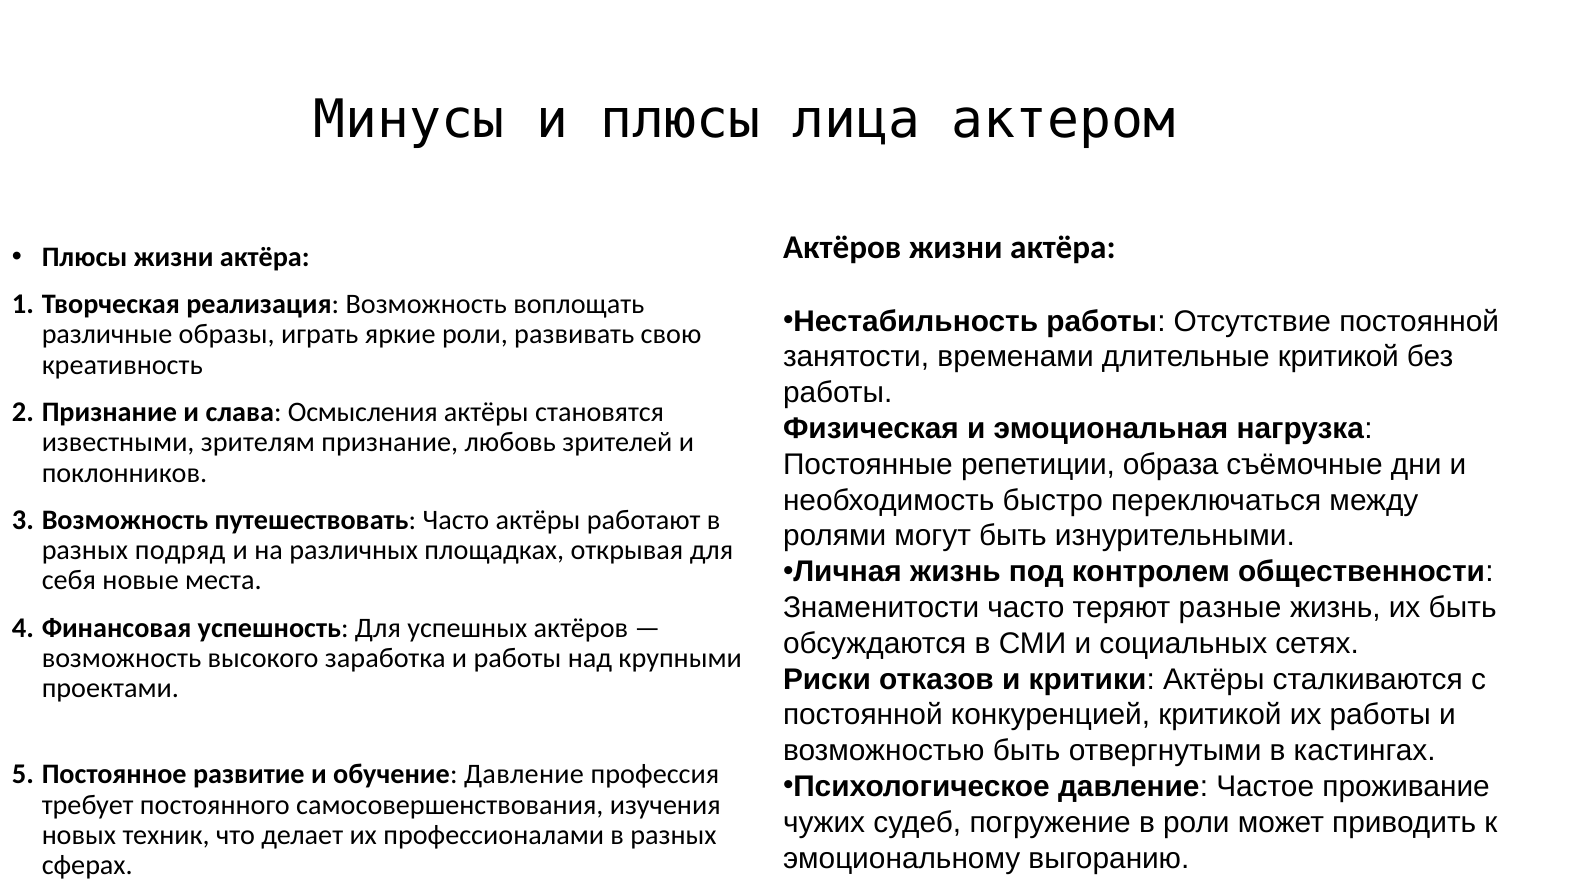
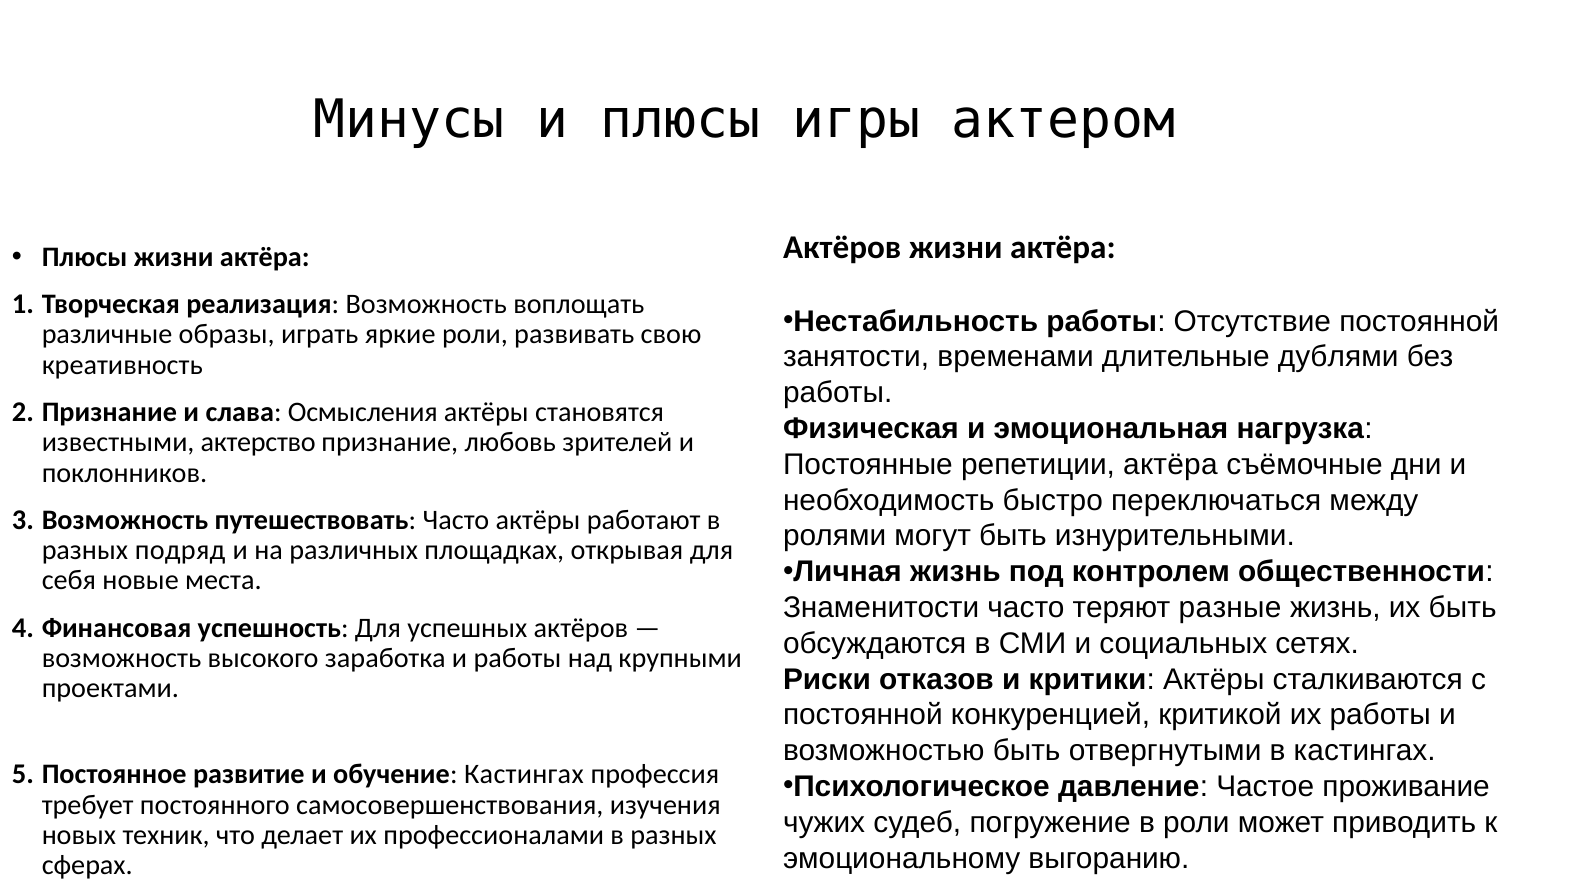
лица: лица -> игры
длительные критикой: критикой -> дублями
зрителям: зрителям -> актерство
репетиции образа: образа -> актёра
обучение Давление: Давление -> Кастингах
